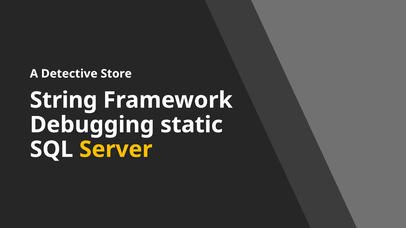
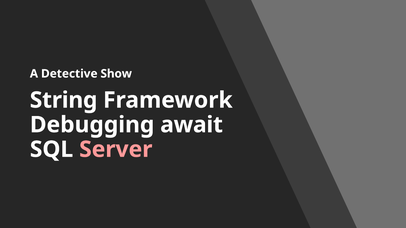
Store: Store -> Show
static: static -> await
Server colour: yellow -> pink
